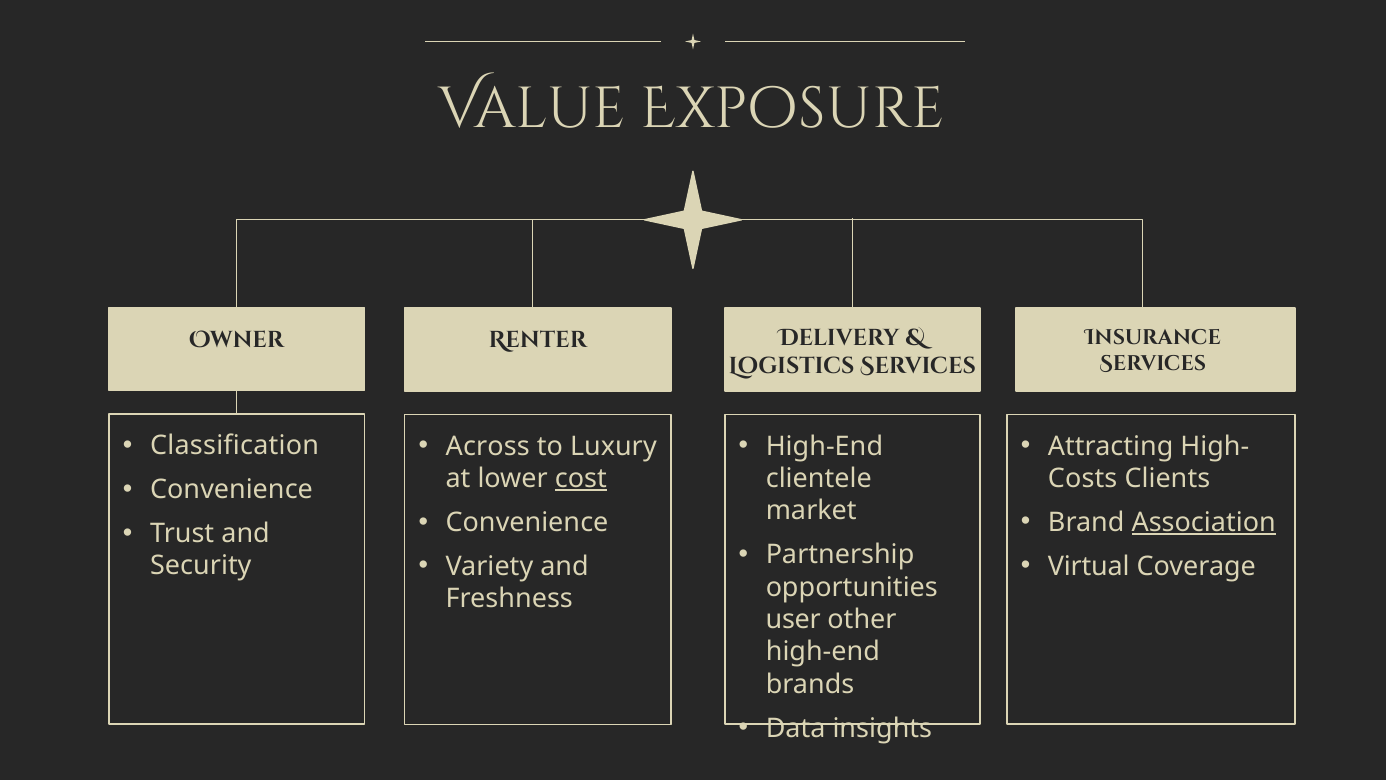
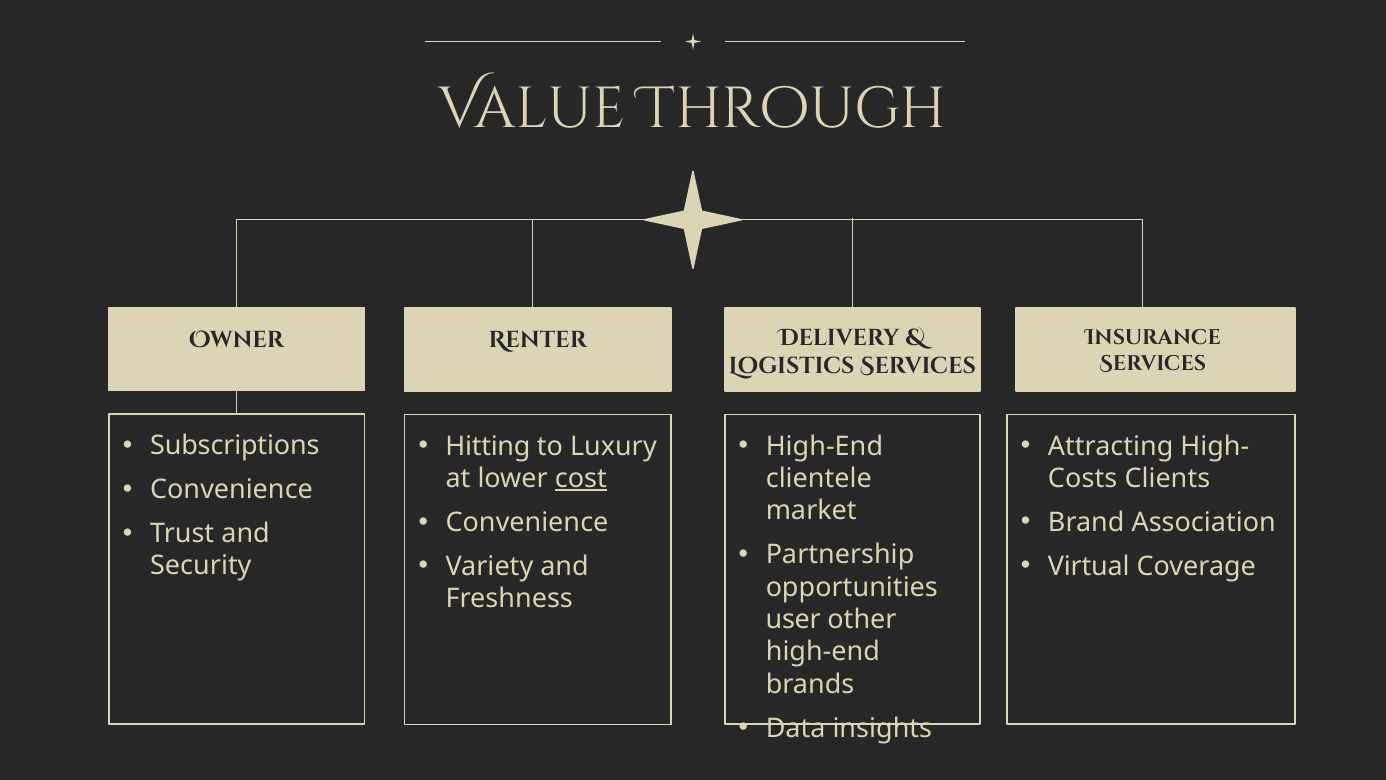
Exposure: Exposure -> Through
Classification: Classification -> Subscriptions
Across: Across -> Hitting
Association underline: present -> none
